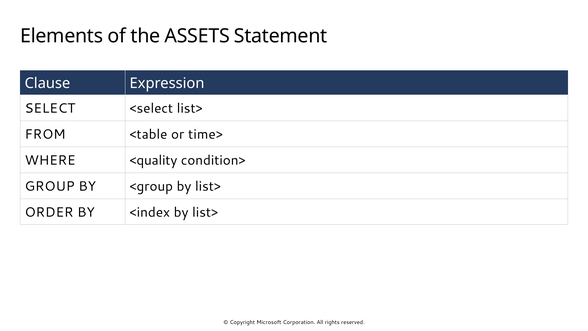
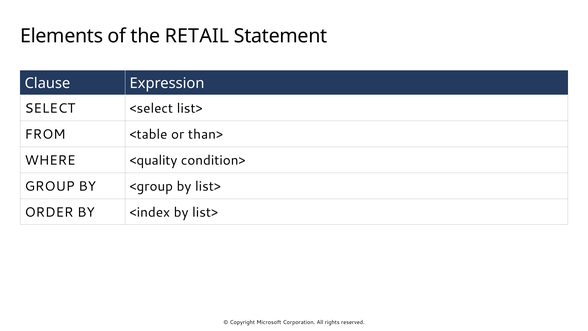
ASSETS: ASSETS -> RETAIL
time>: time> -> than>
